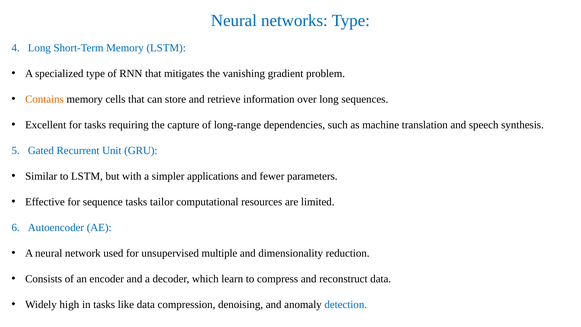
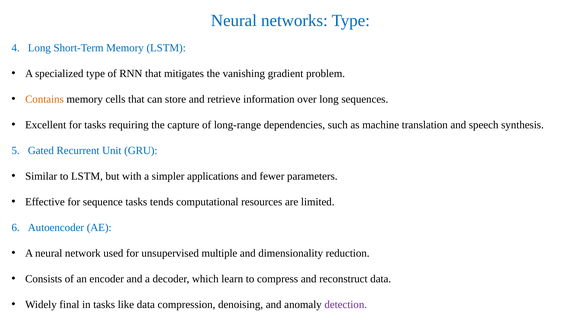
tailor: tailor -> tends
high: high -> final
detection colour: blue -> purple
